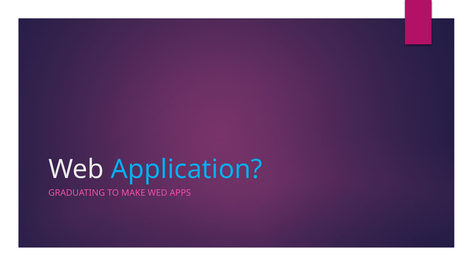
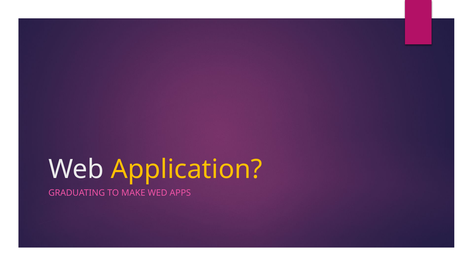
Application colour: light blue -> yellow
